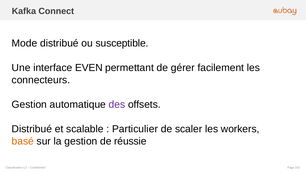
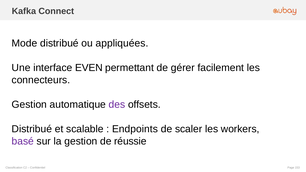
susceptible: susceptible -> appliquées
Particulier: Particulier -> Endpoints
basé colour: orange -> purple
